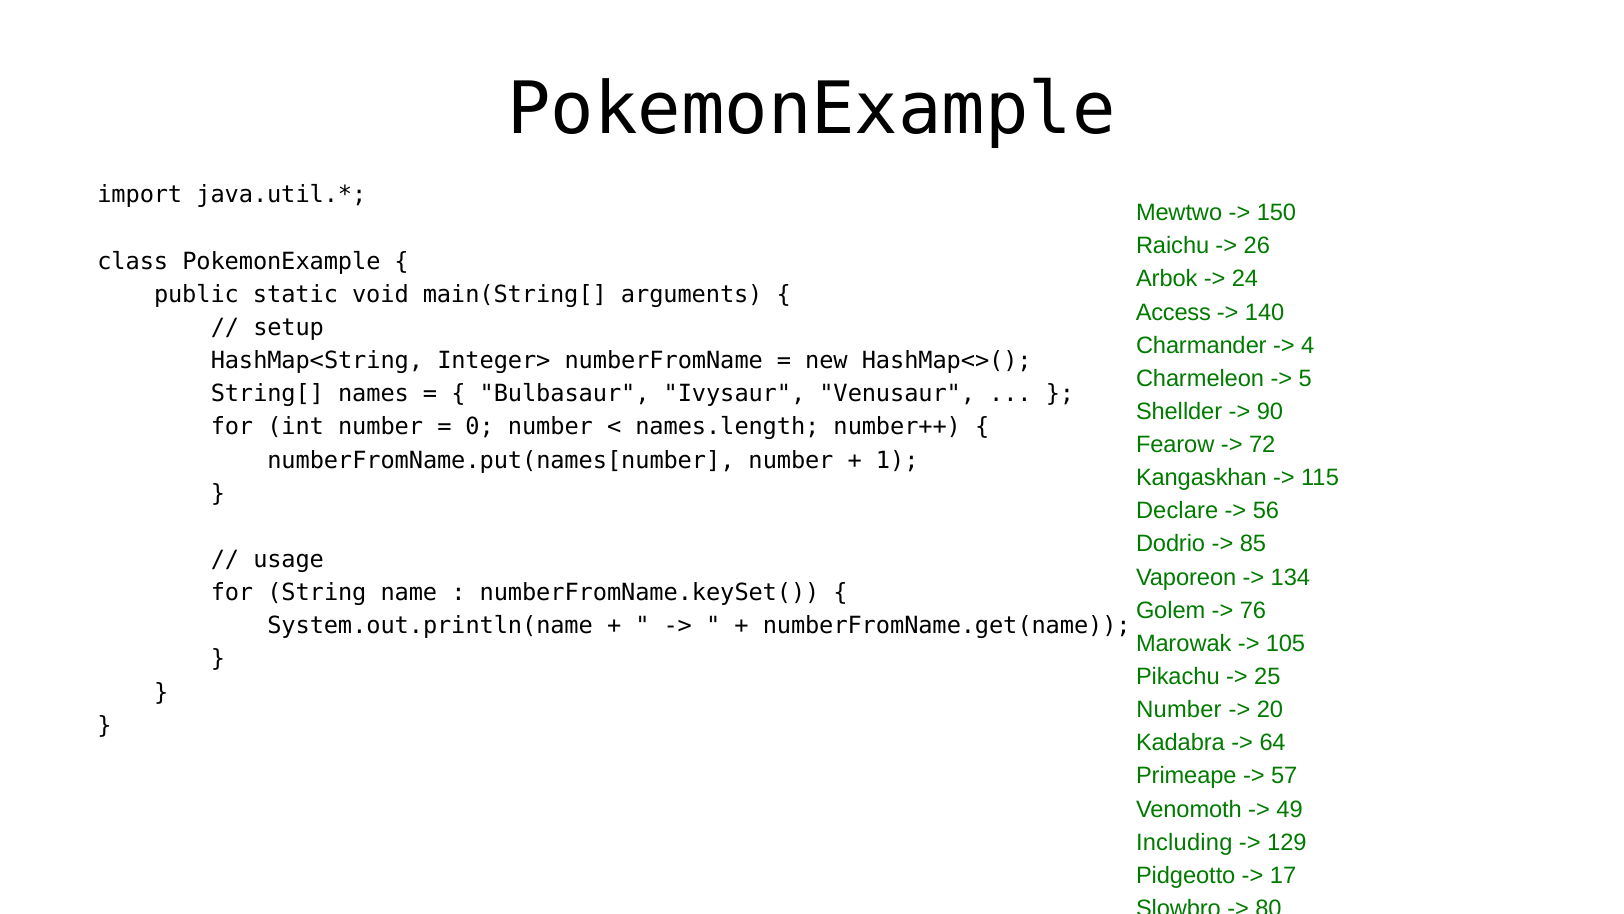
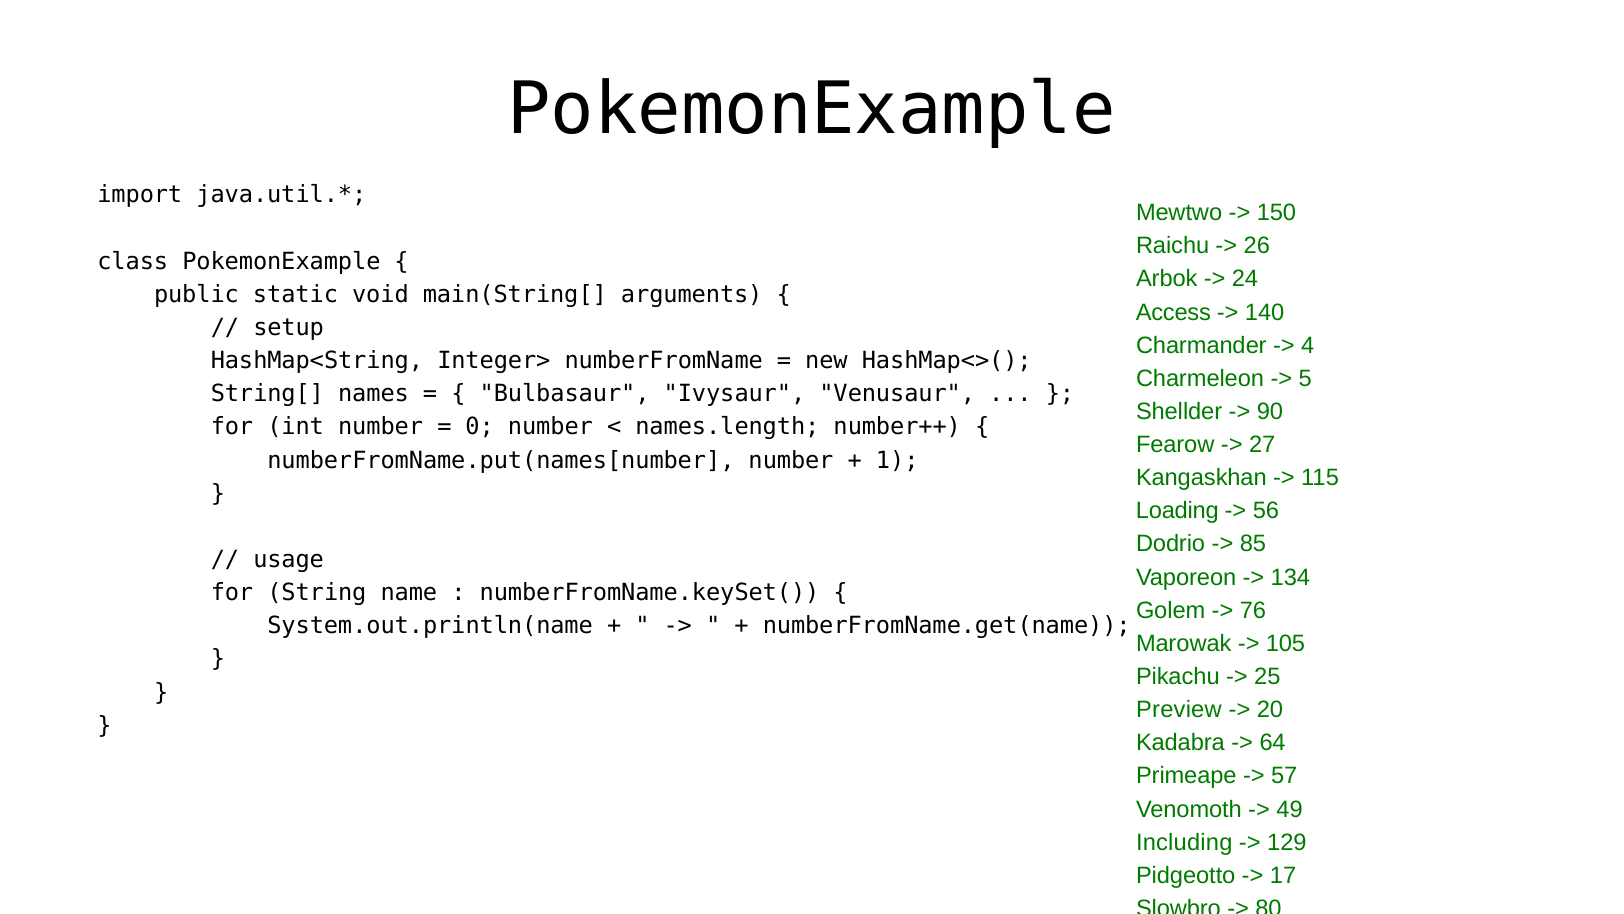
72 at (1262, 445): 72 -> 27
Declare: Declare -> Loading
Number at (1179, 710): Number -> Preview
